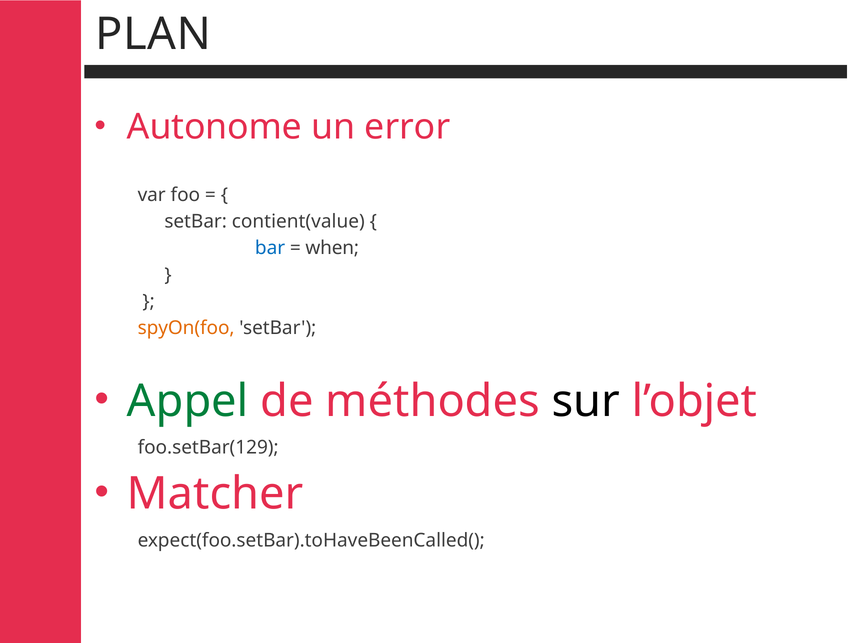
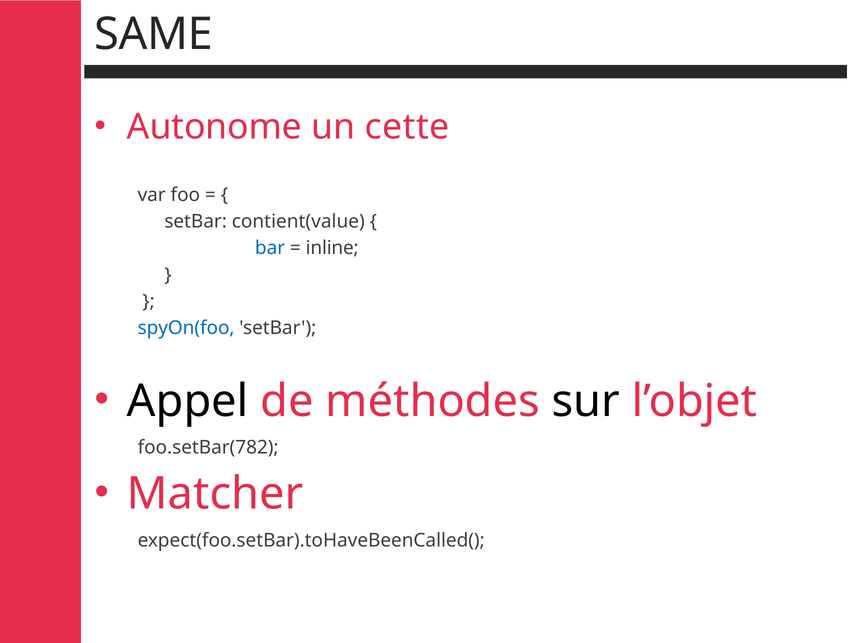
PLAN: PLAN -> SAME
error: error -> cette
when: when -> inline
spyOn(foo colour: orange -> blue
Appel colour: green -> black
foo.setBar(129: foo.setBar(129 -> foo.setBar(782
